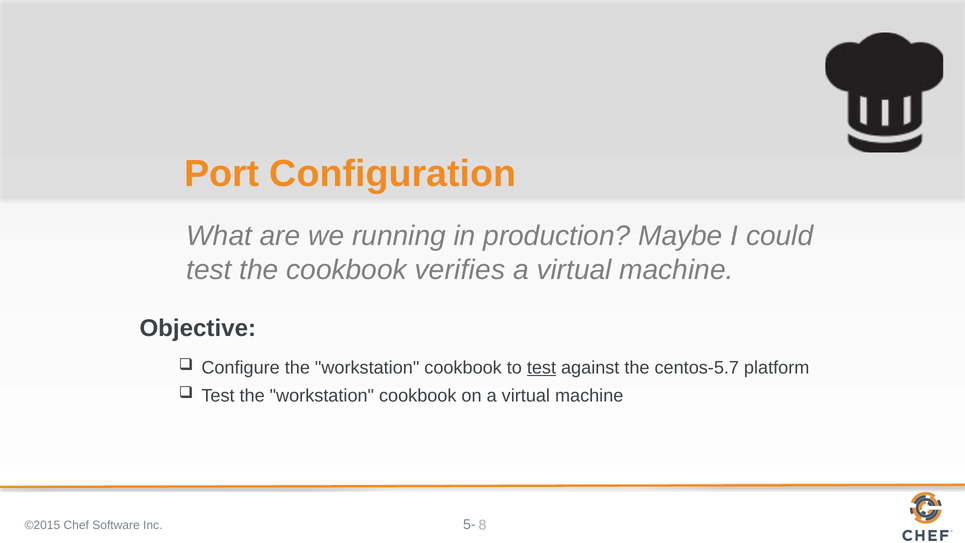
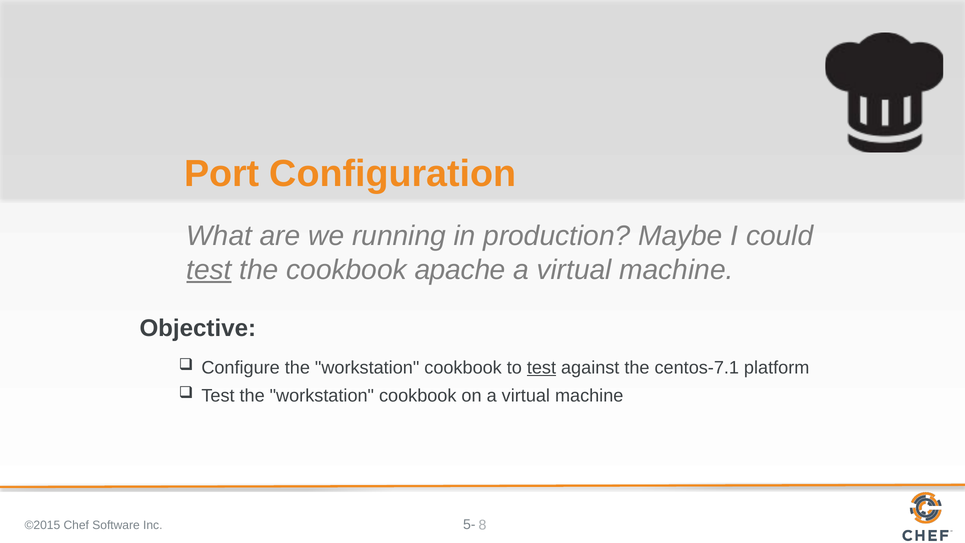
test at (209, 270) underline: none -> present
verifies: verifies -> apache
centos-5.7: centos-5.7 -> centos-7.1
